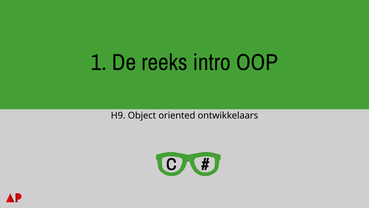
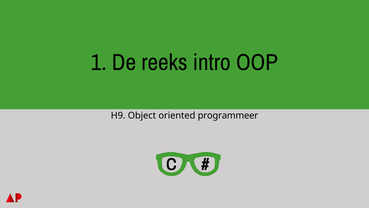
ontwikkelaars: ontwikkelaars -> programmeer
